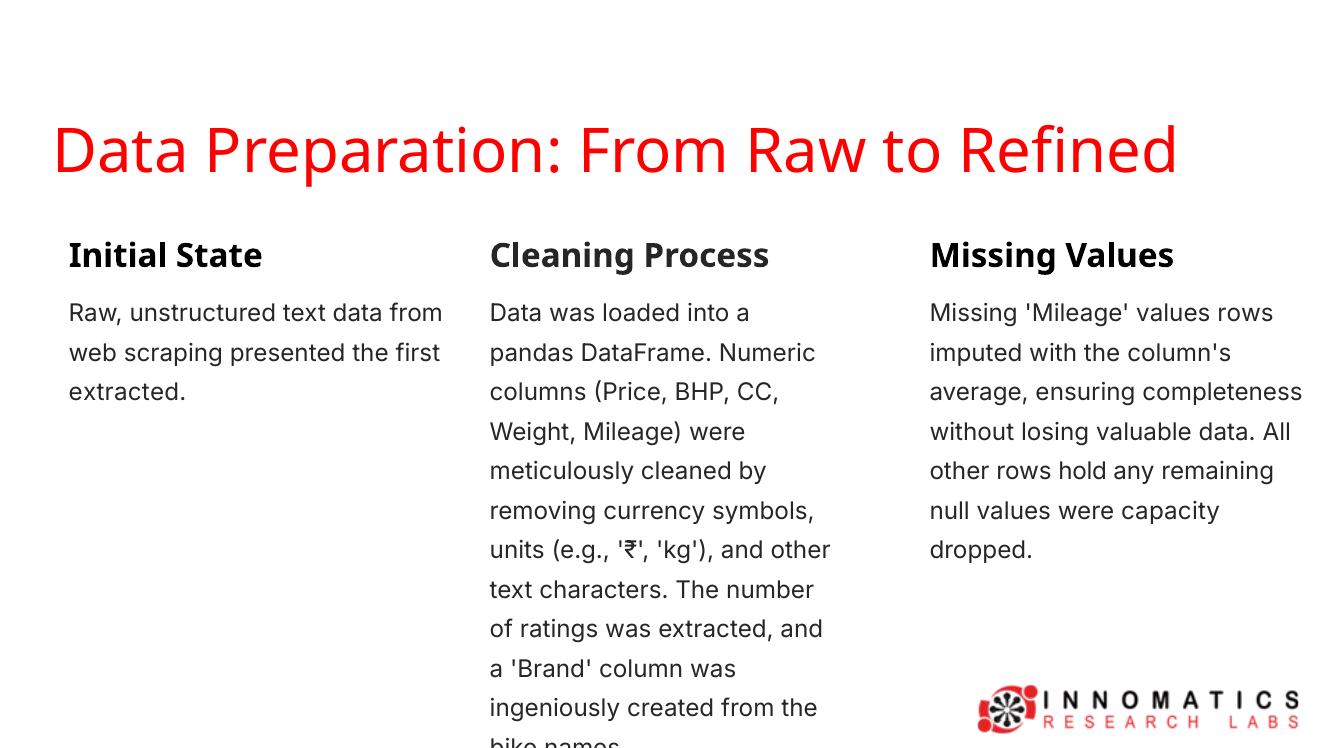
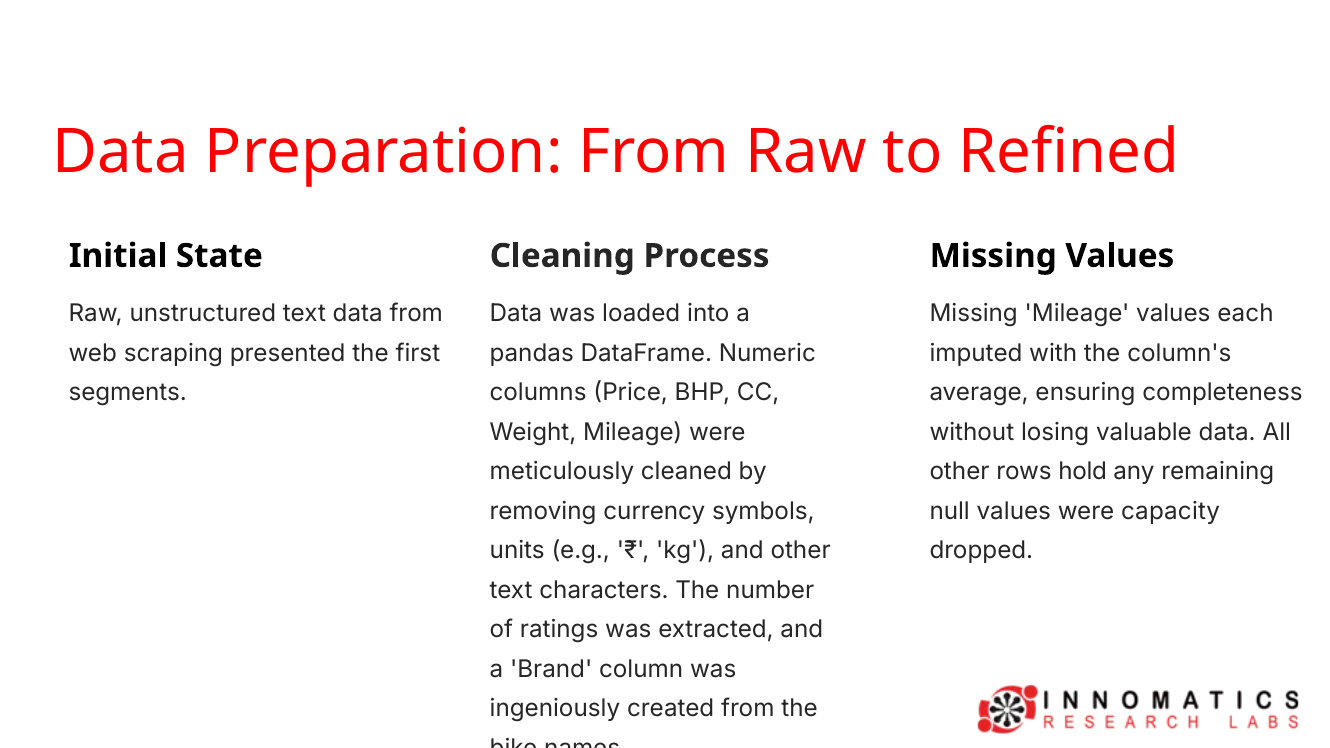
values rows: rows -> each
extracted at (128, 393): extracted -> segments
